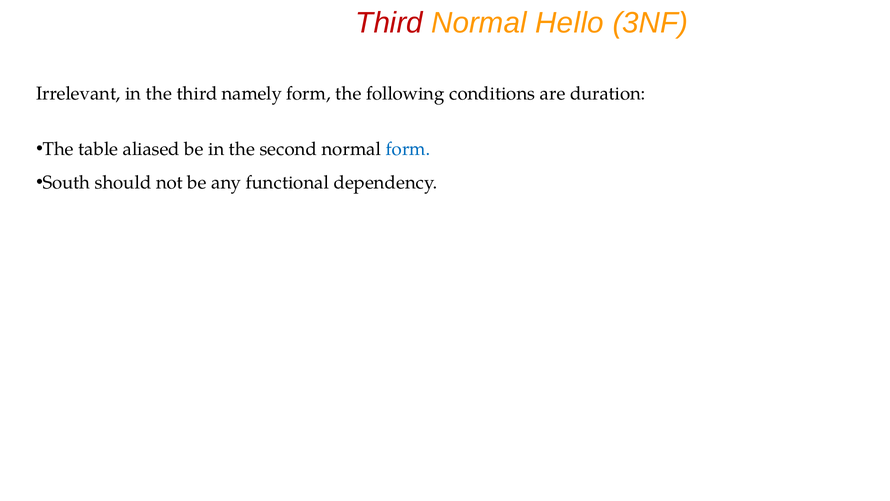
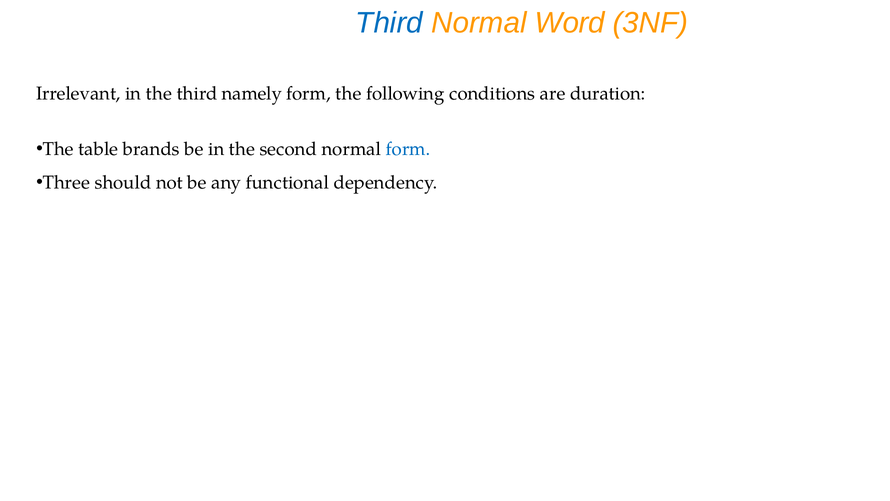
Third at (389, 23) colour: red -> blue
Hello: Hello -> Word
aliased: aliased -> brands
South: South -> Three
